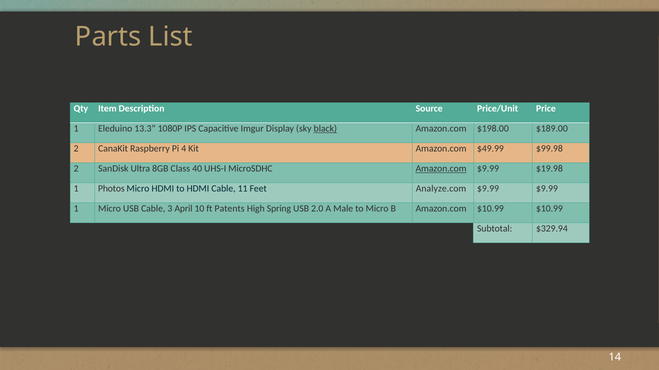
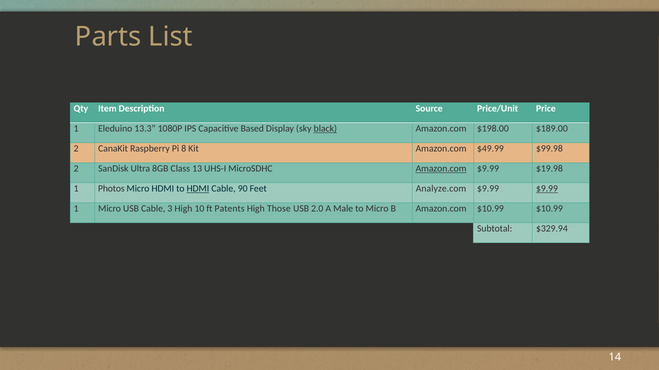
Imgur: Imgur -> Based
4: 4 -> 8
40: 40 -> 13
HDMI at (198, 189) underline: none -> present
11: 11 -> 90
$9.99 at (547, 189) underline: none -> present
3 April: April -> High
Spring: Spring -> Those
